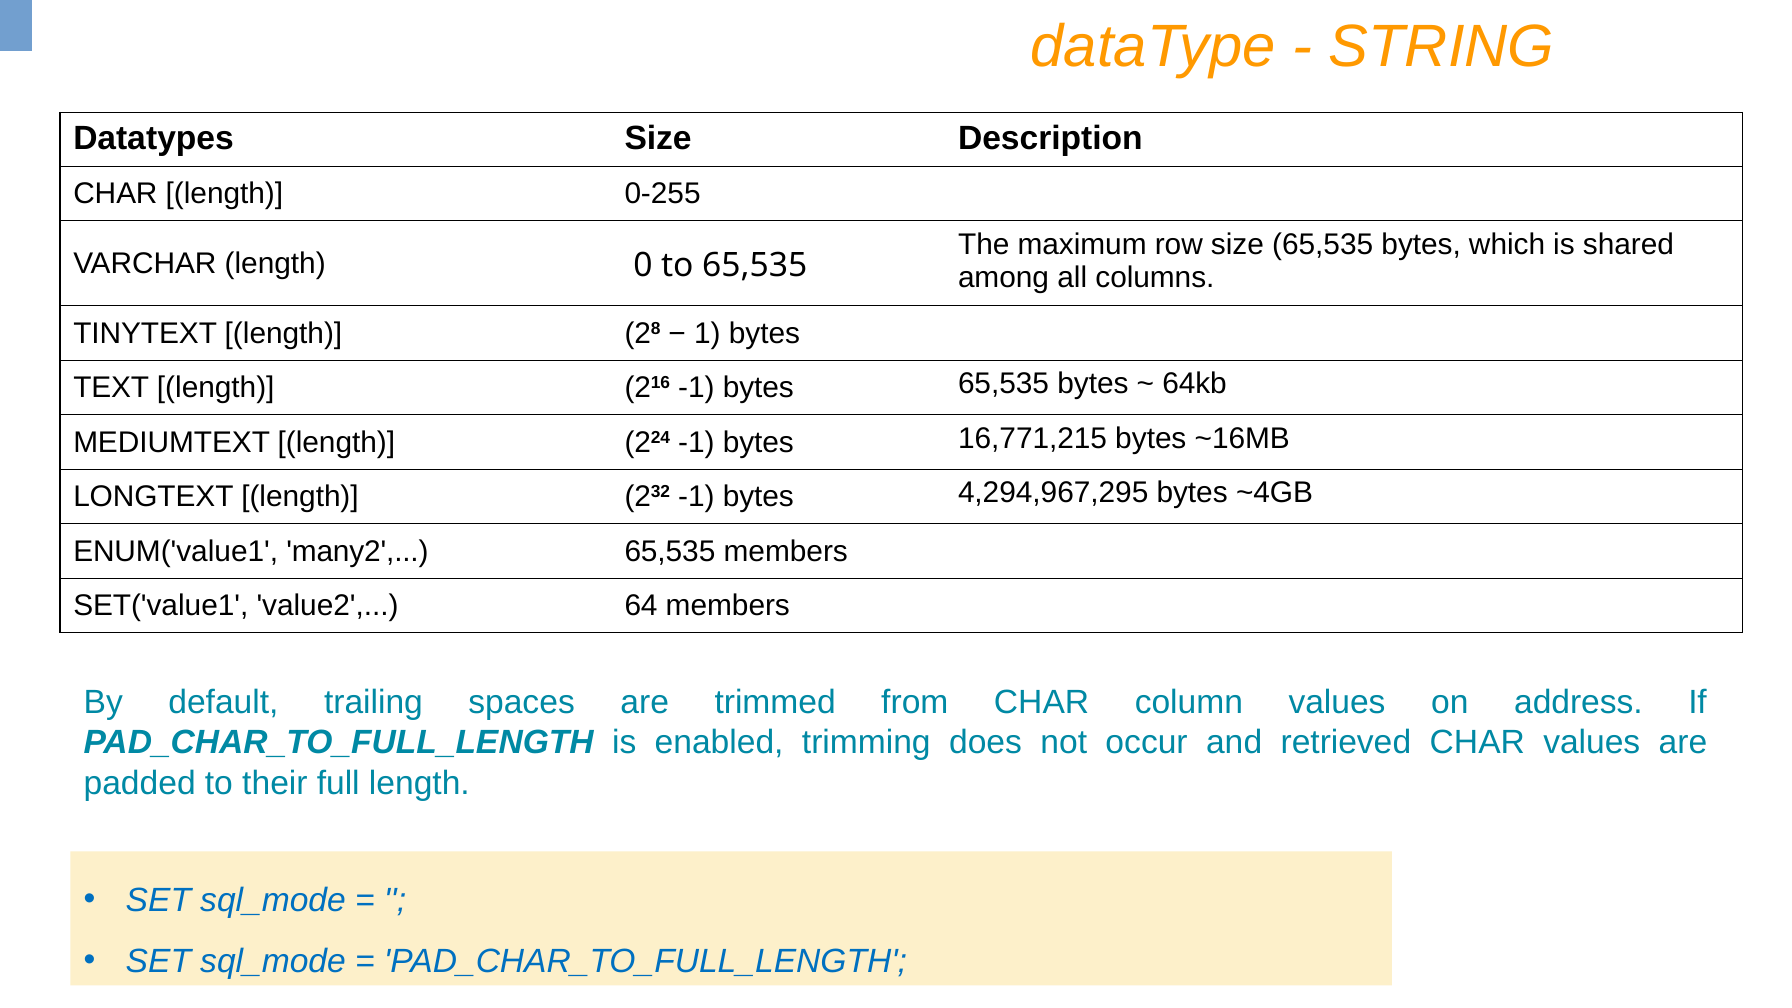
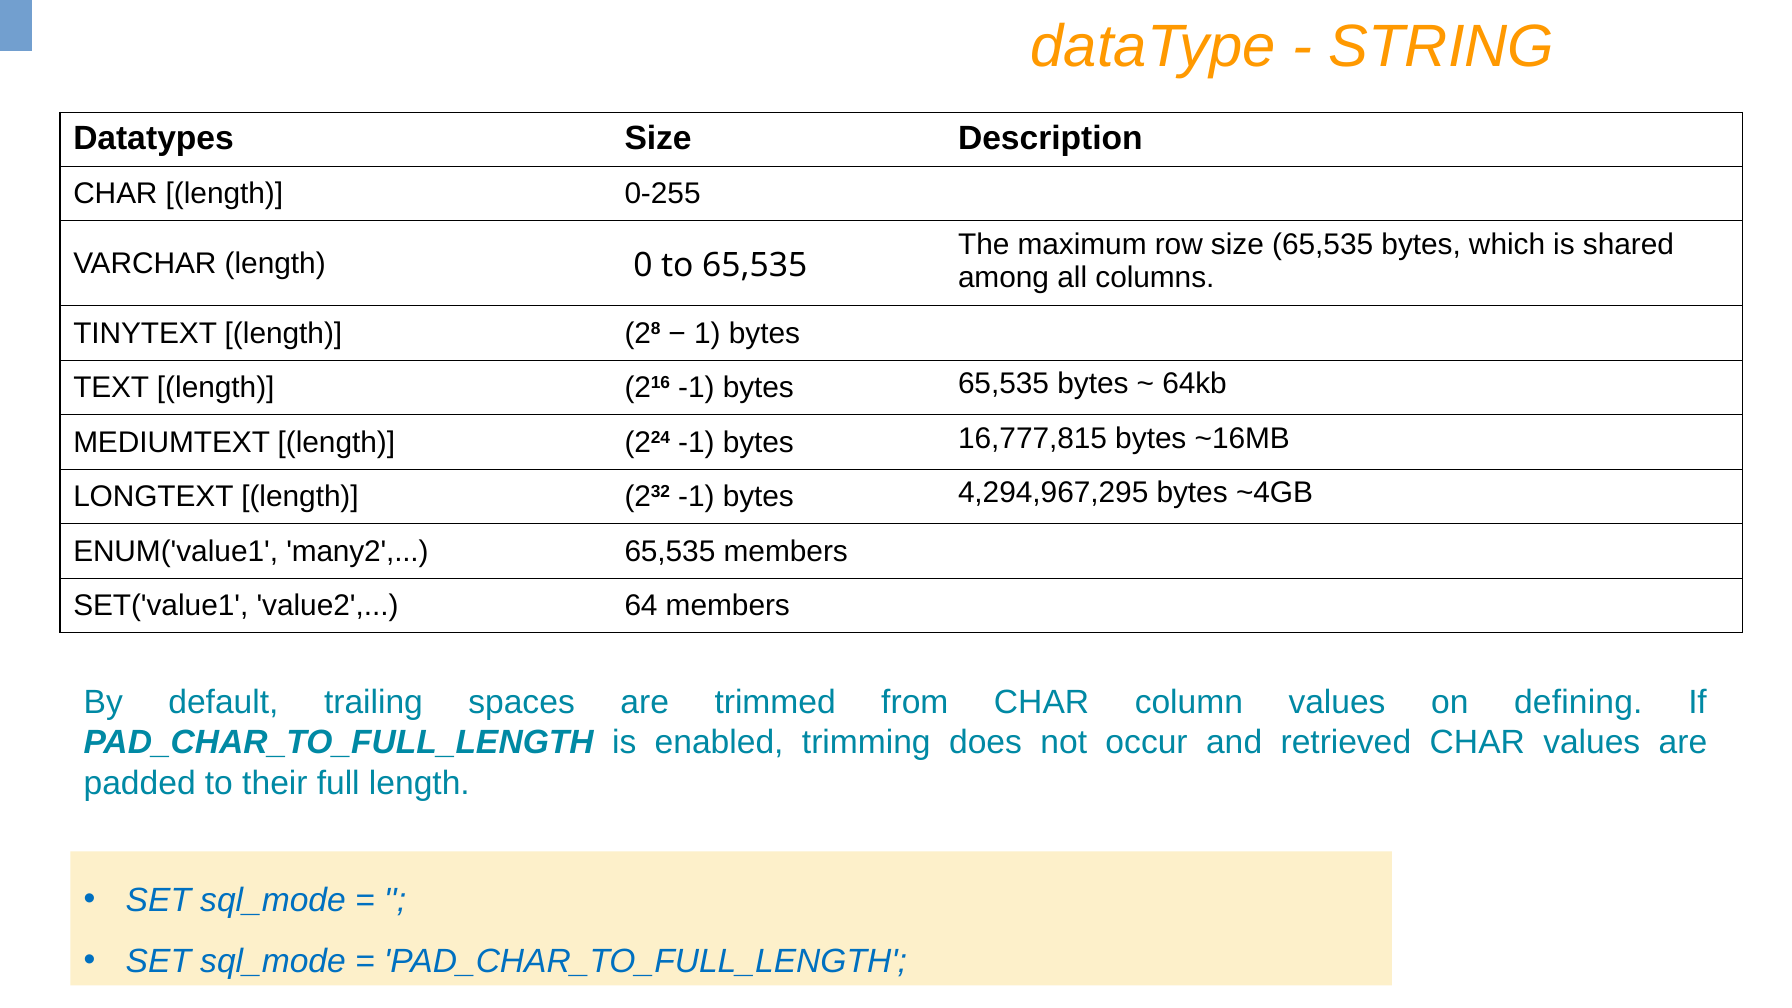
16,771,215: 16,771,215 -> 16,777,815
address: address -> defining
